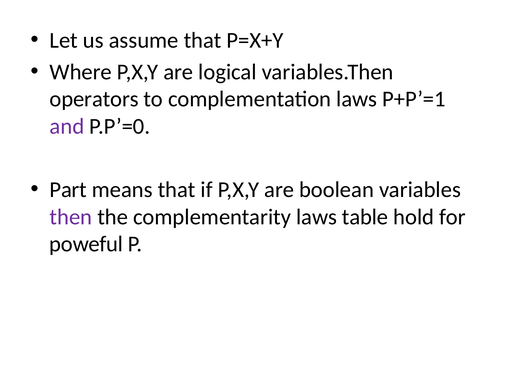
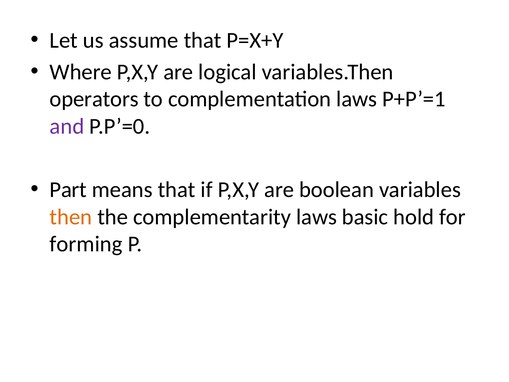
then colour: purple -> orange
table: table -> basic
poweful: poweful -> forming
